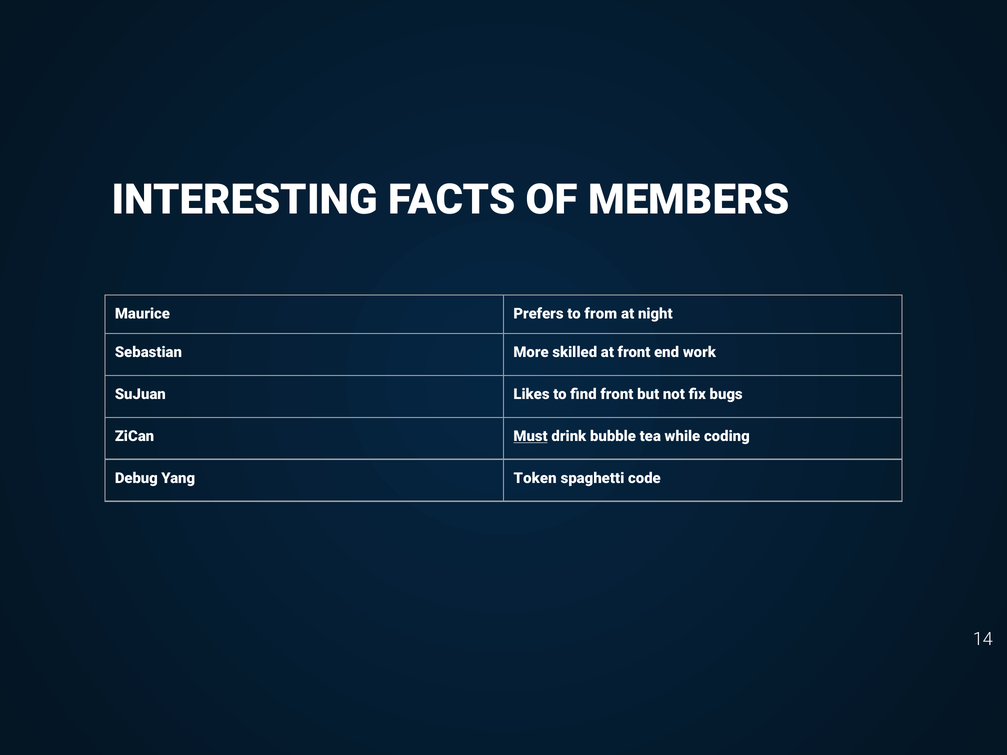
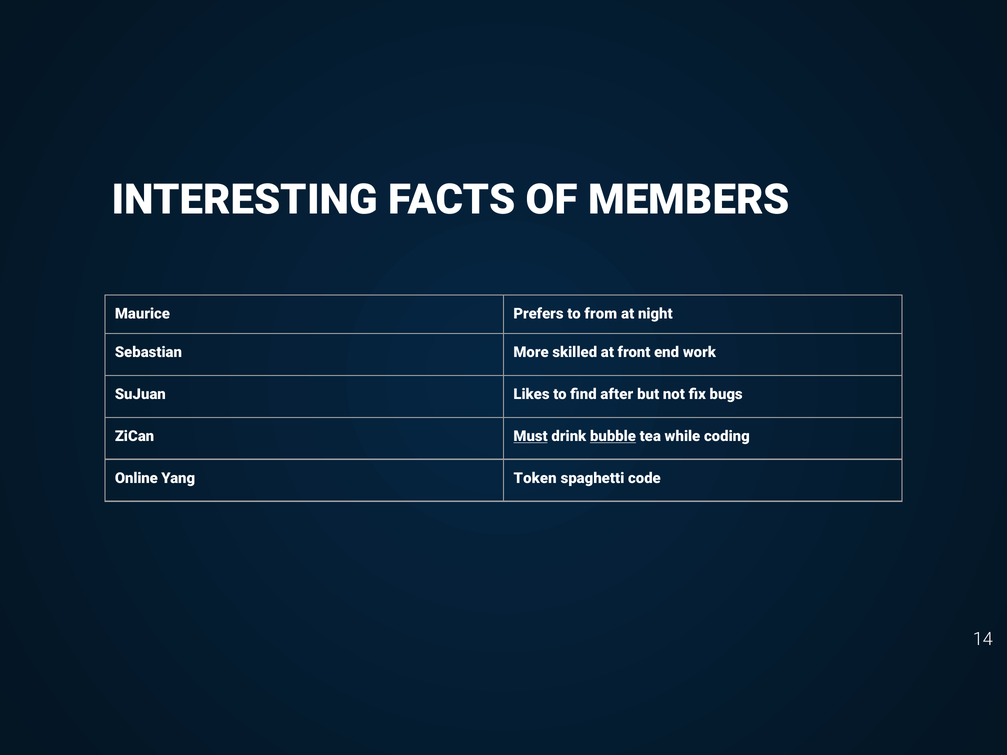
find front: front -> after
bubble underline: none -> present
Debug: Debug -> Online
